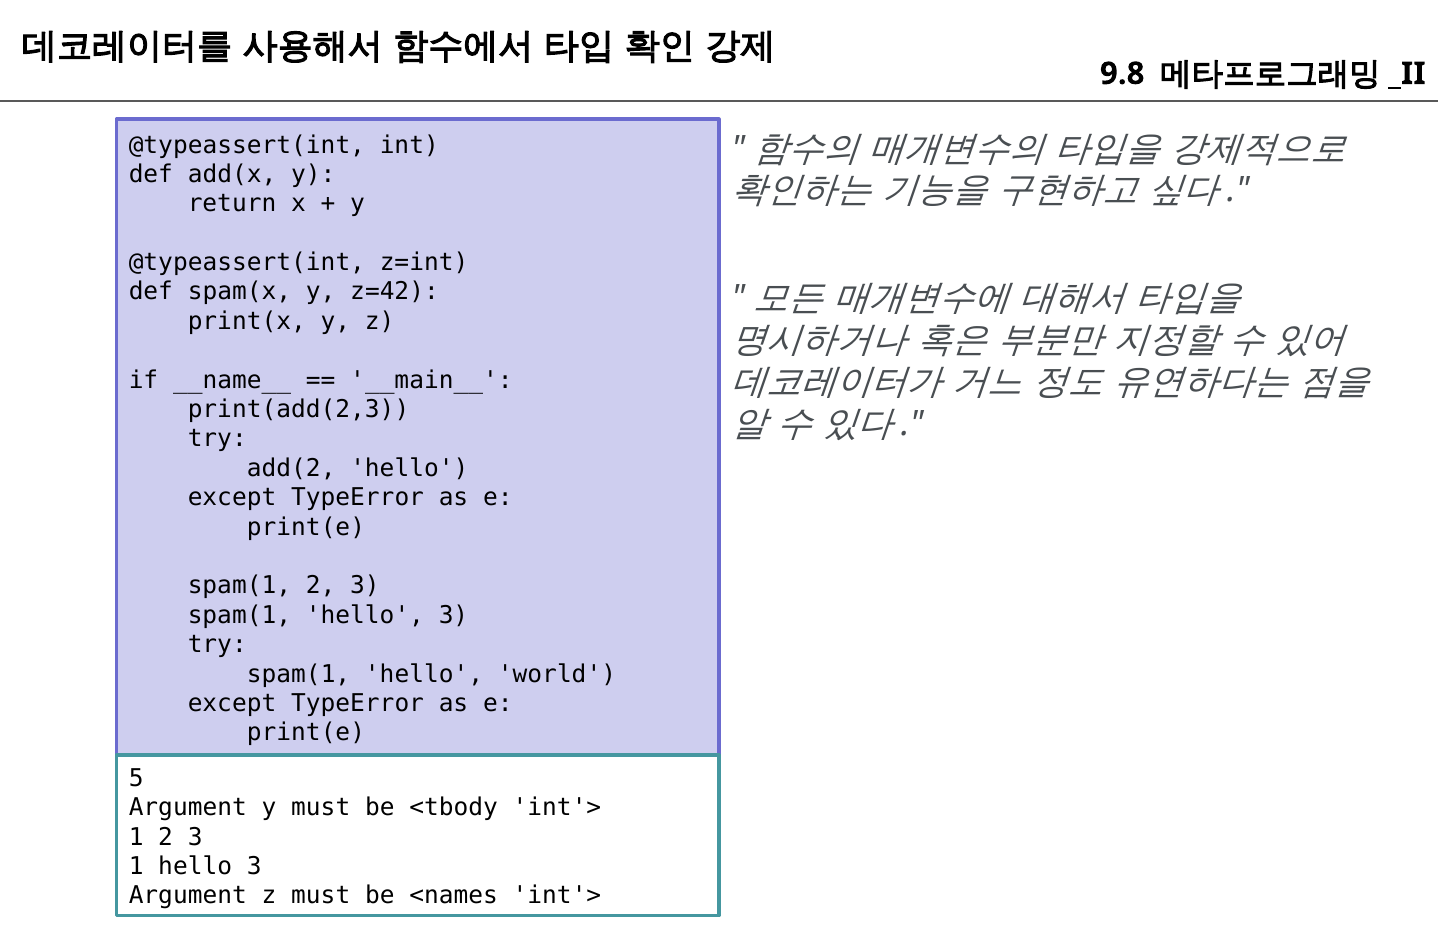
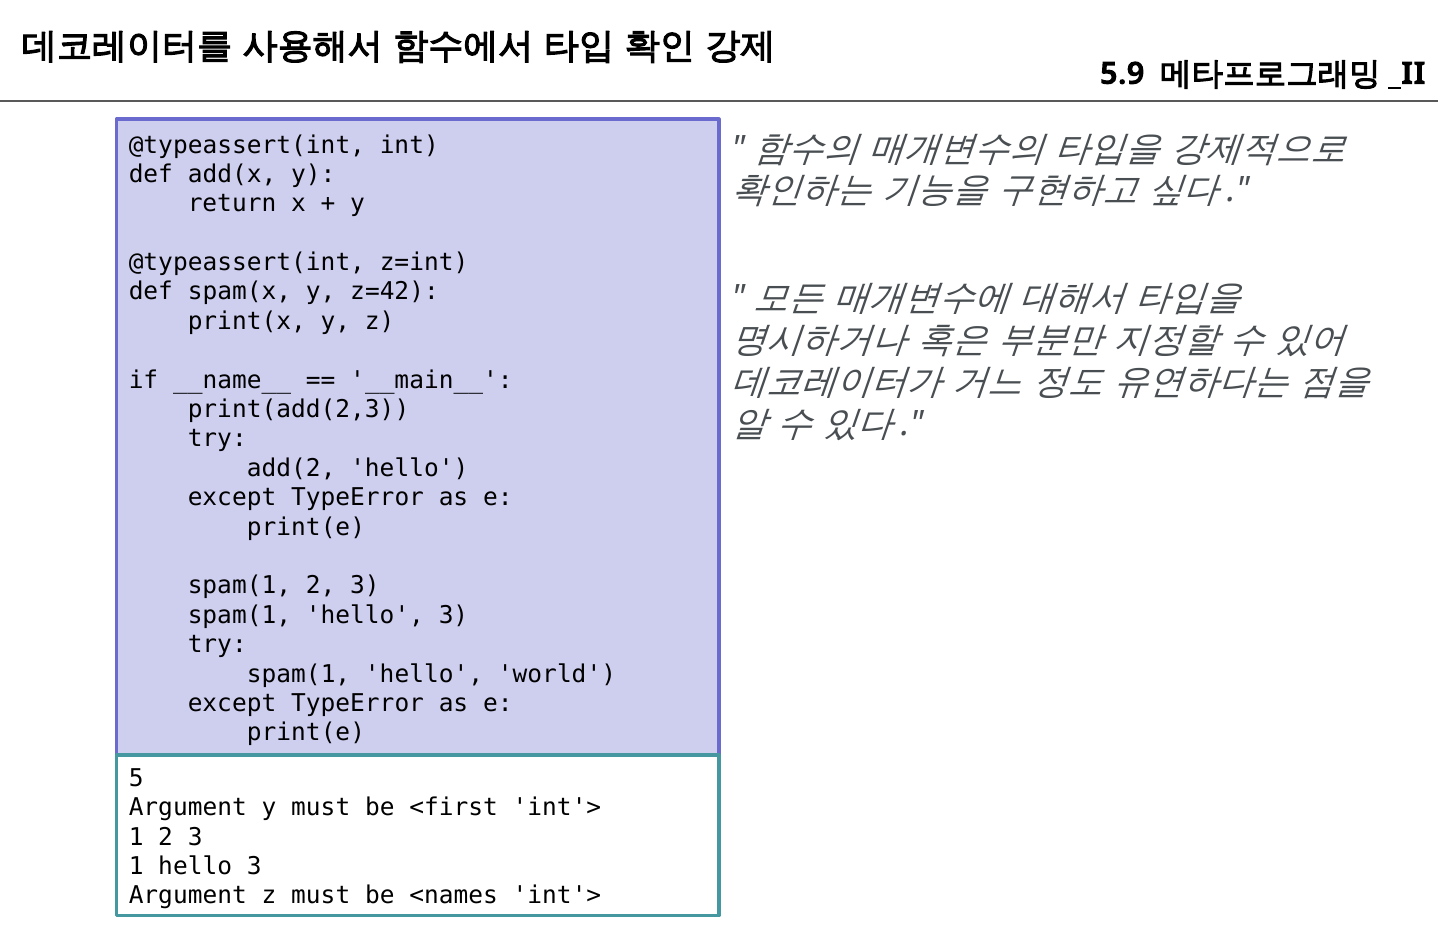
9.8: 9.8 -> 5.9
<tbody: <tbody -> <first
